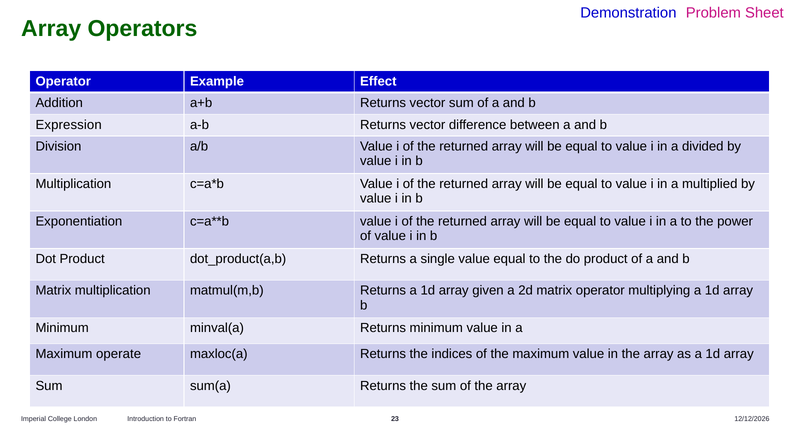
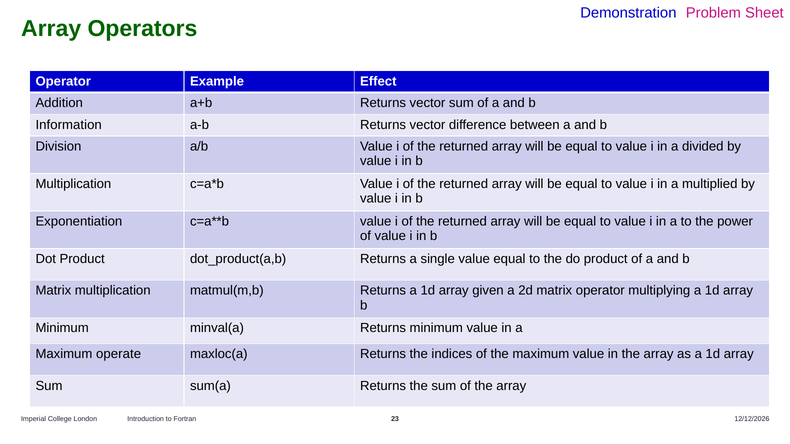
Expression: Expression -> Information
